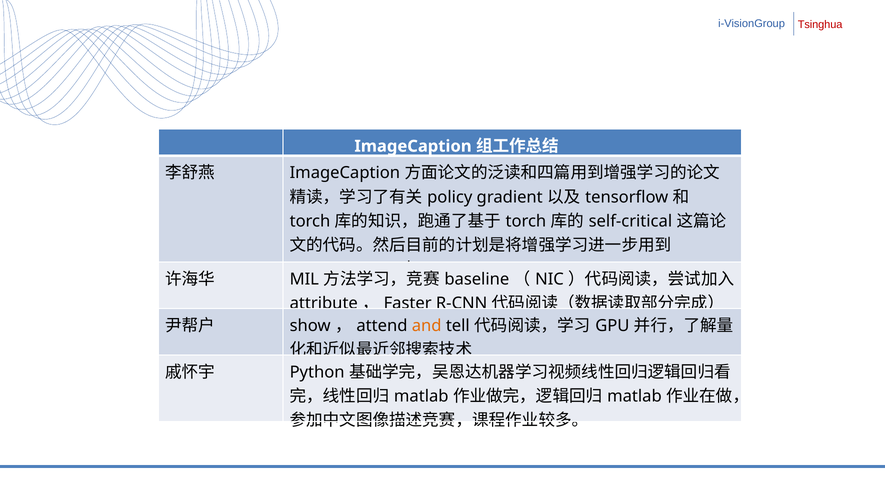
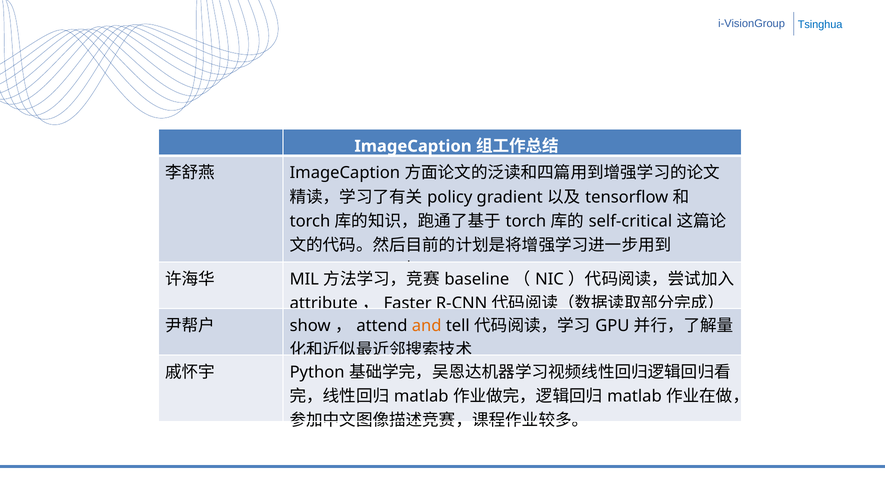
Tsinghua colour: red -> blue
